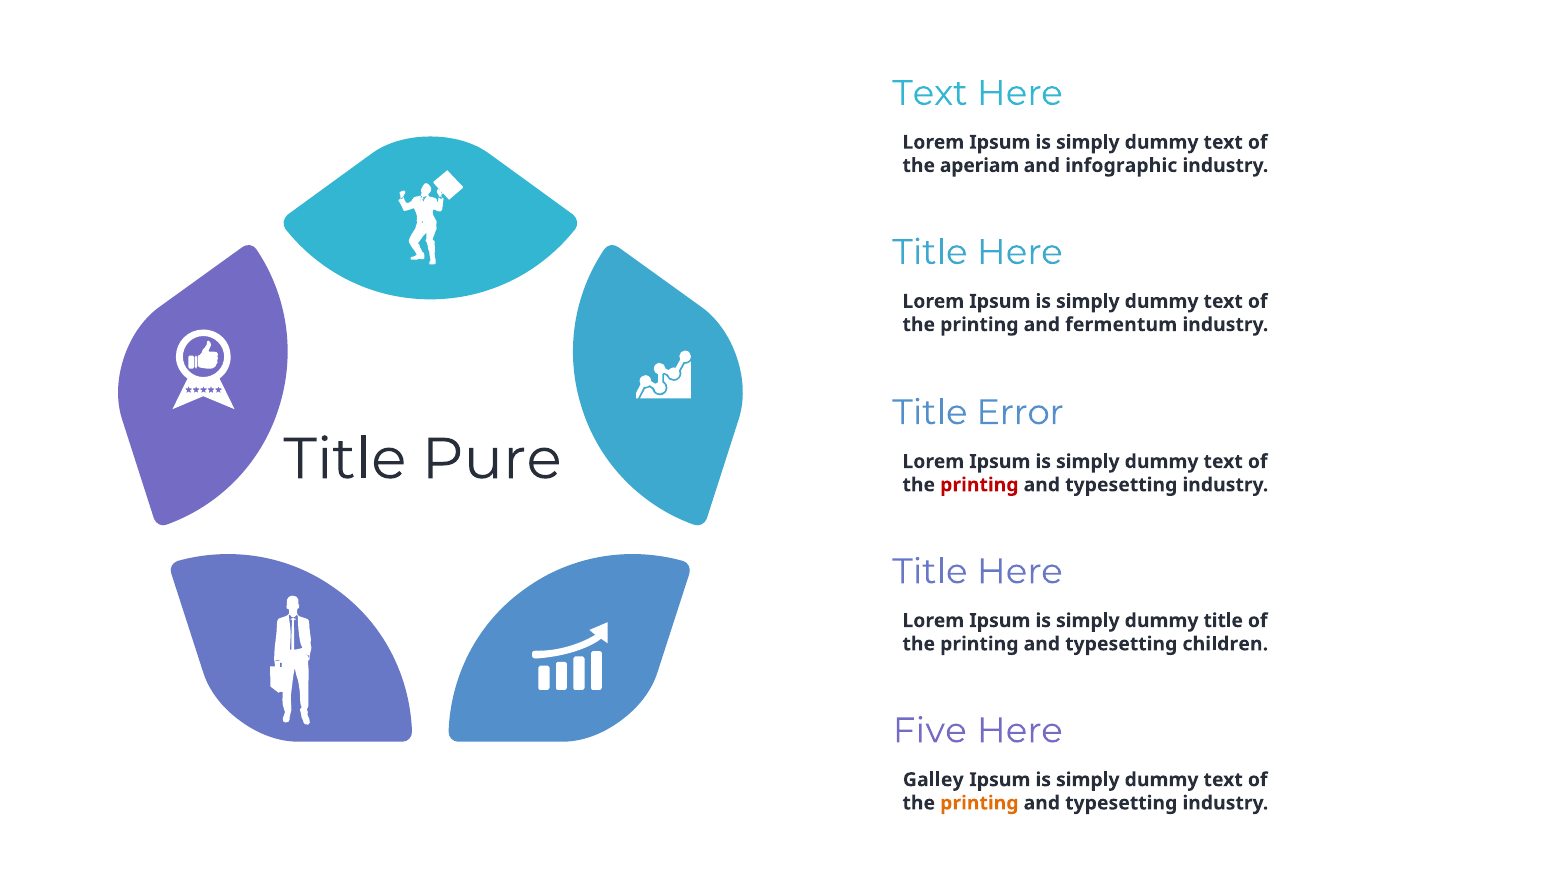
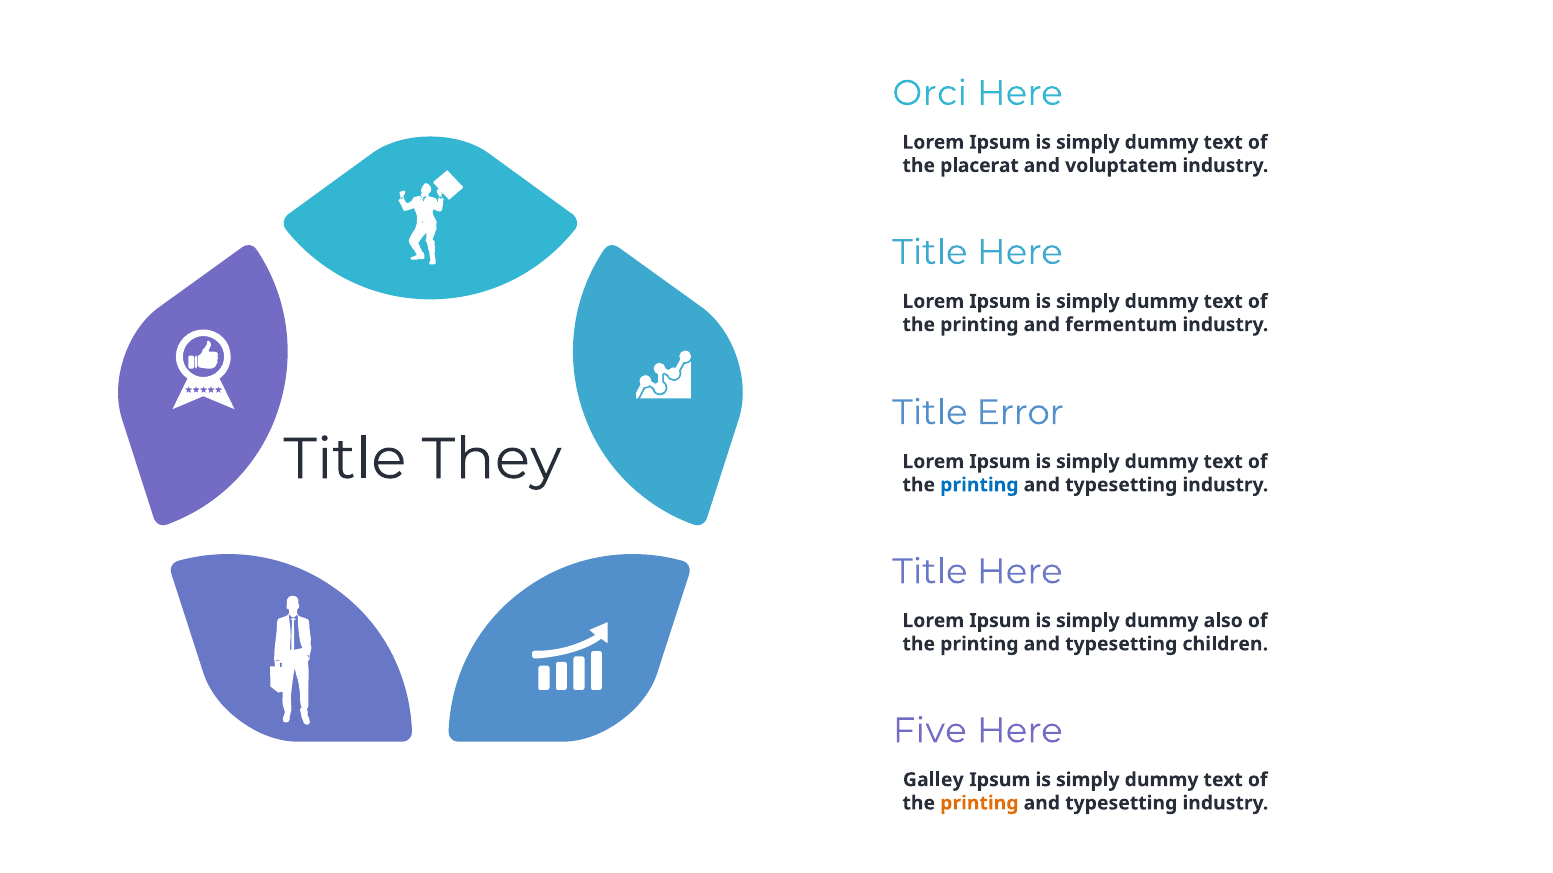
Text at (930, 93): Text -> Orci
aperiam: aperiam -> placerat
infographic: infographic -> voluptatem
Pure: Pure -> They
printing at (979, 485) colour: red -> blue
dummy title: title -> also
